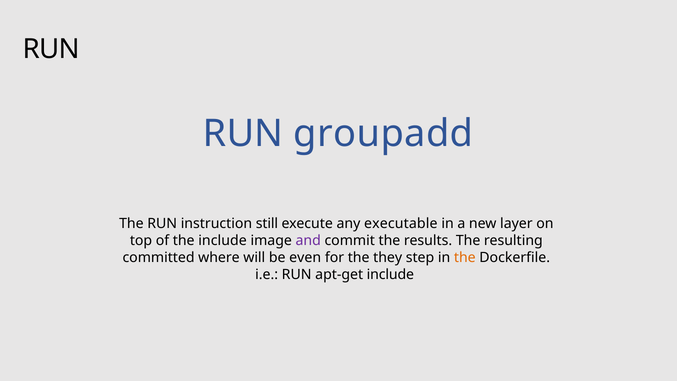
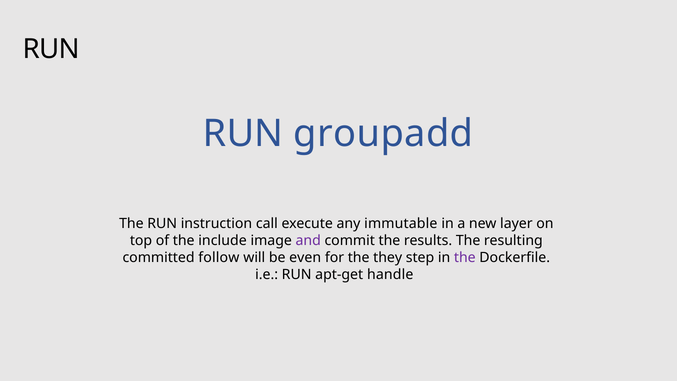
still: still -> call
executable: executable -> immutable
where: where -> follow
the at (465, 257) colour: orange -> purple
apt-get include: include -> handle
